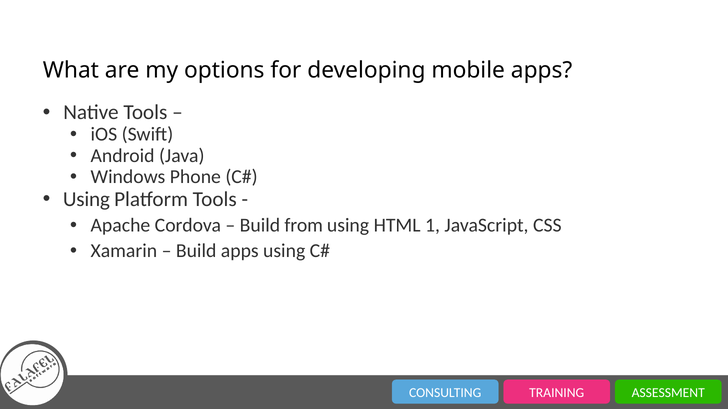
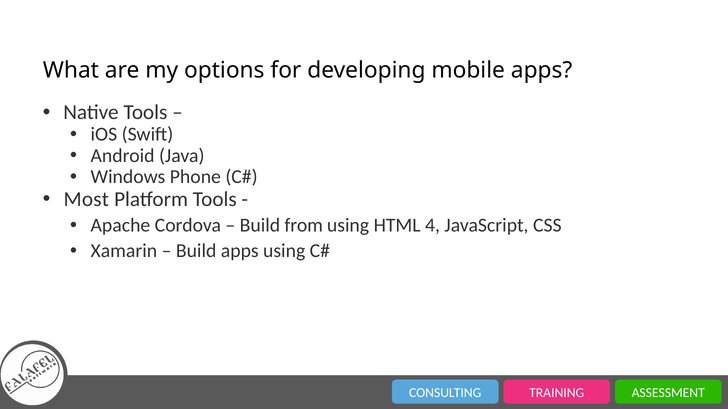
Using at (86, 199): Using -> Most
1: 1 -> 4
